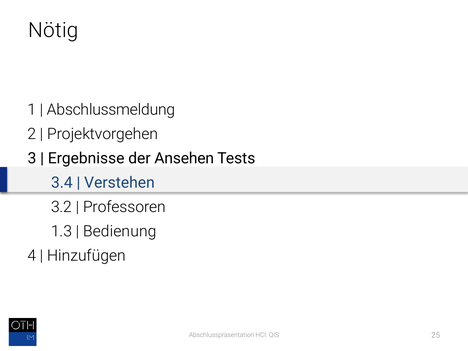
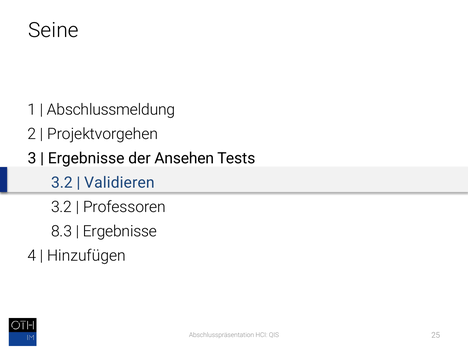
Nötig: Nötig -> Seine
3.4 at (62, 183): 3.4 -> 3.2
Verstehen: Verstehen -> Validieren
1.3: 1.3 -> 8.3
Bedienung at (120, 231): Bedienung -> Ergebnisse
